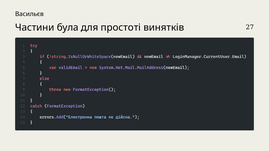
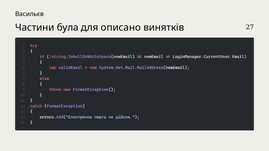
простоті: простоті -> описано
